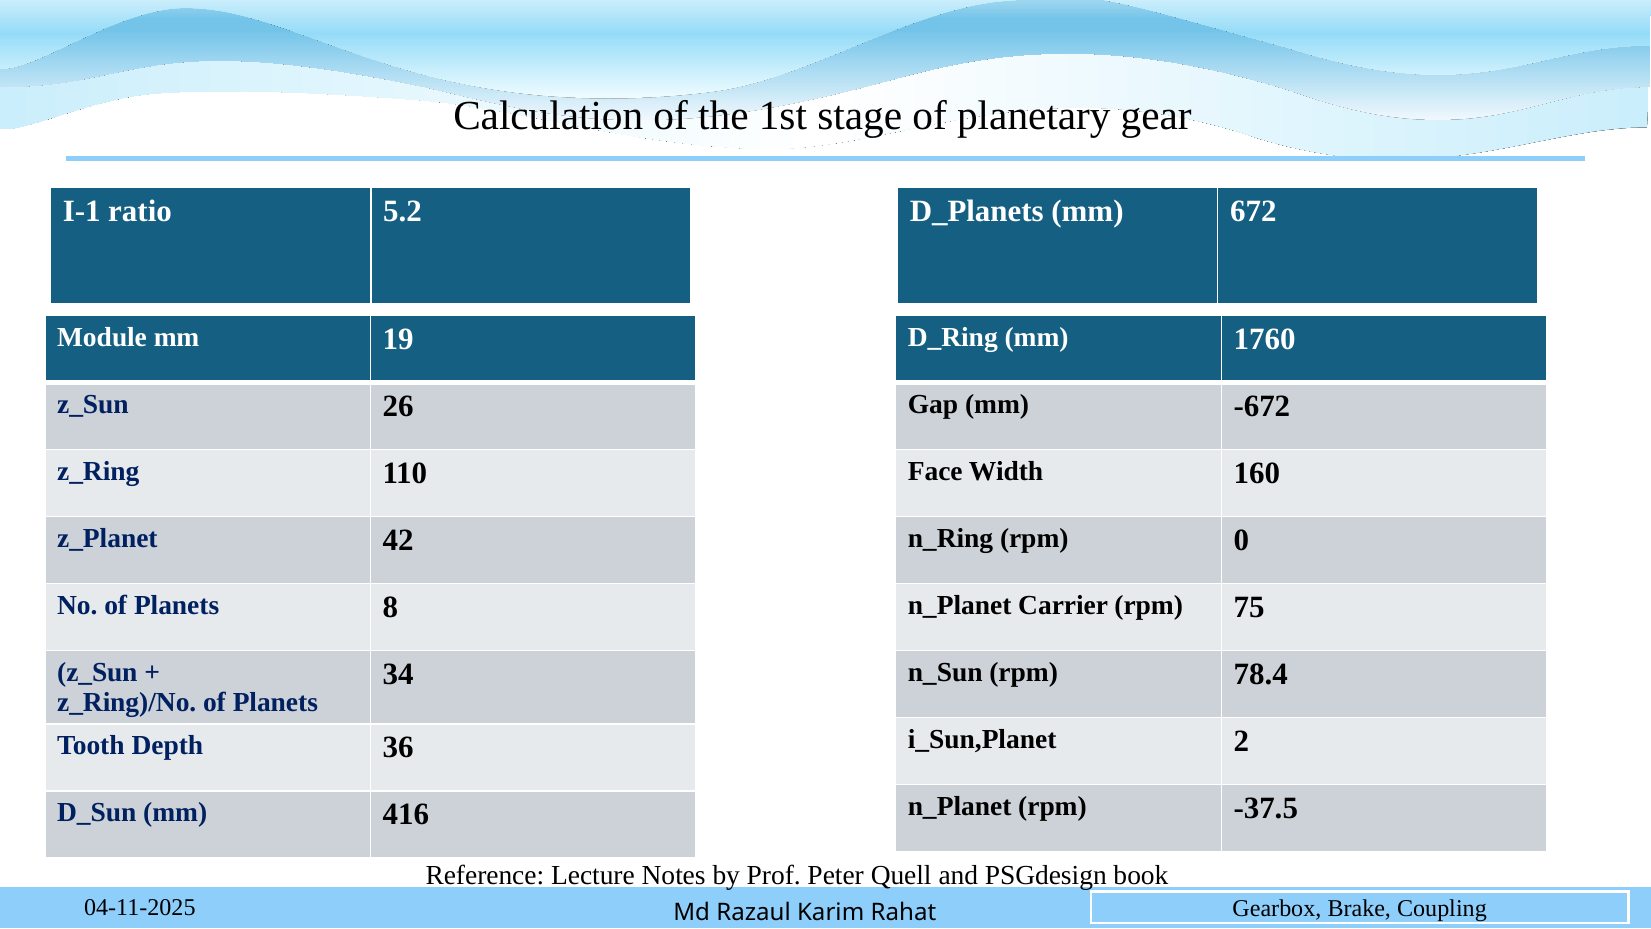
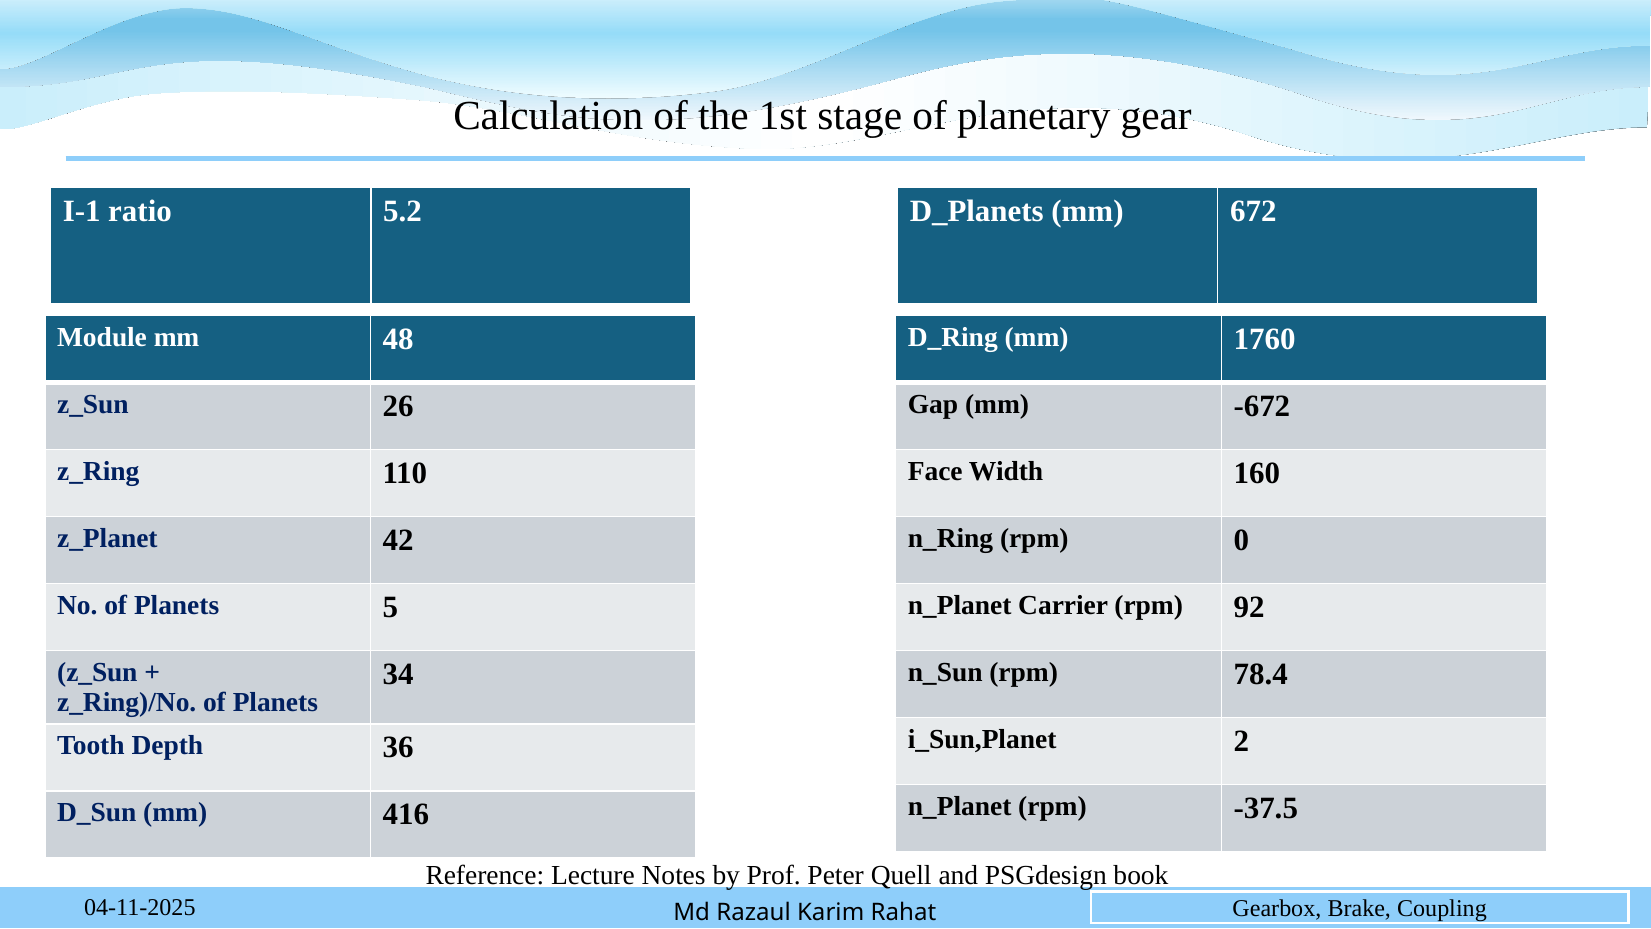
19: 19 -> 48
8: 8 -> 5
75: 75 -> 92
